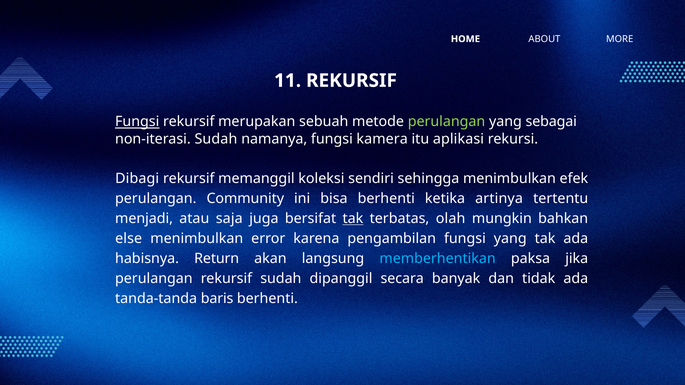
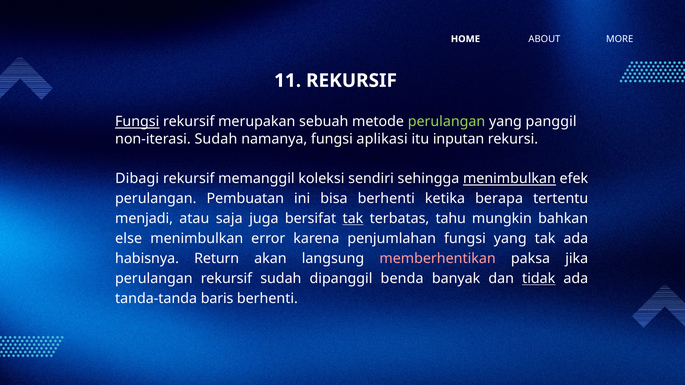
sebagai: sebagai -> panggil
kamera: kamera -> aplikasi
aplikasi: aplikasi -> inputan
menimbulkan at (509, 179) underline: none -> present
Community: Community -> Pembuatan
artinya: artinya -> berapa
olah: olah -> tahu
pengambilan: pengambilan -> penjumlahan
memberhentikan colour: light blue -> pink
secara: secara -> benda
tidak underline: none -> present
